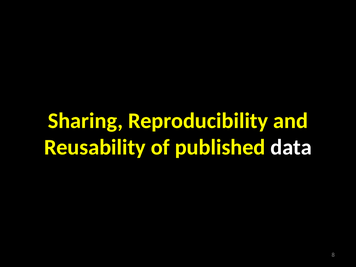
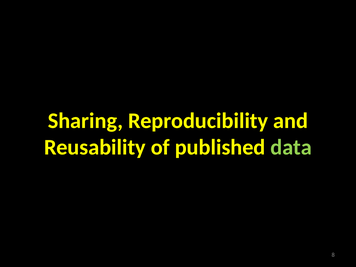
data colour: white -> light green
